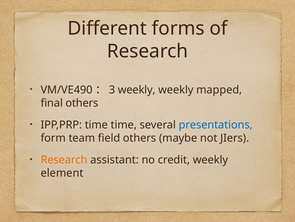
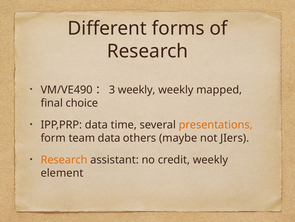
final others: others -> choice
IPP,PRP time: time -> data
presentations colour: blue -> orange
team field: field -> data
